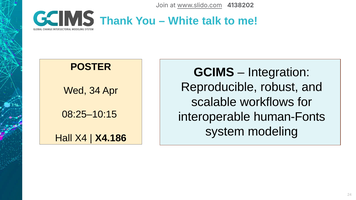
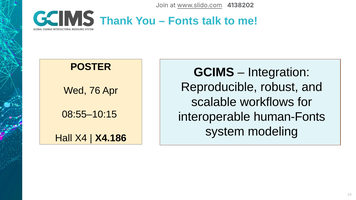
White: White -> Fonts
34: 34 -> 76
08:25–10:15: 08:25–10:15 -> 08:55–10:15
